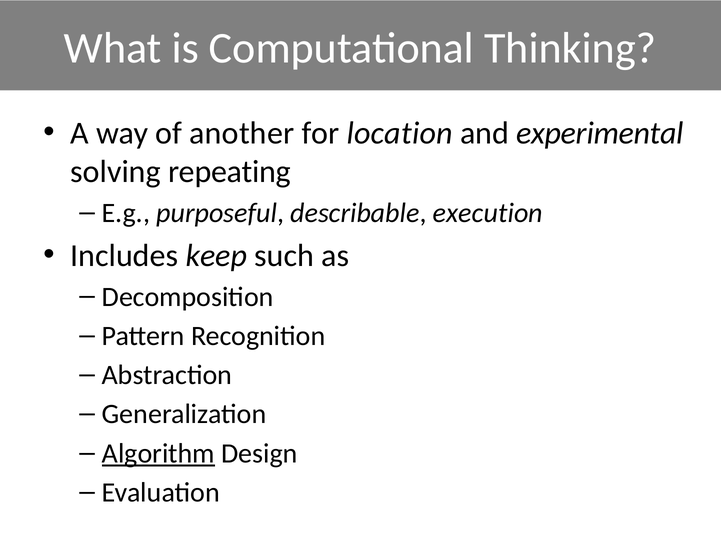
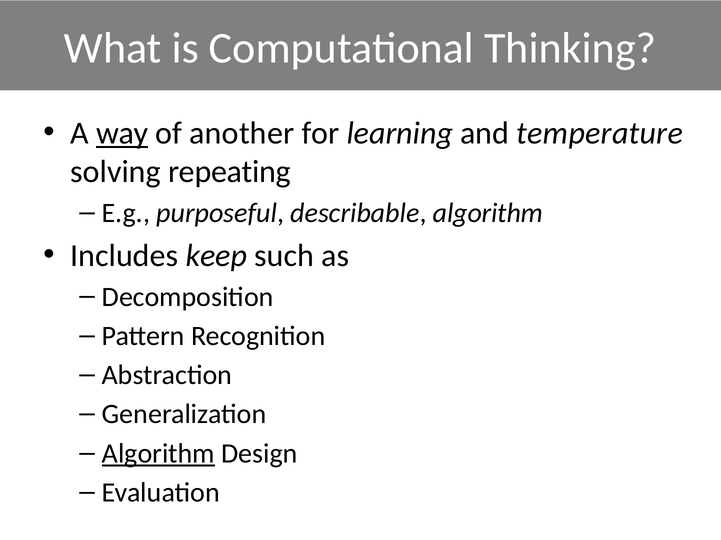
way underline: none -> present
location: location -> learning
experimental: experimental -> temperature
describable execution: execution -> algorithm
